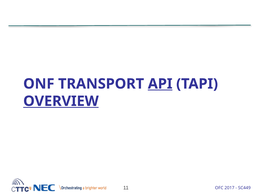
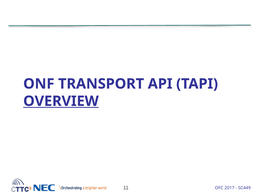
API underline: present -> none
